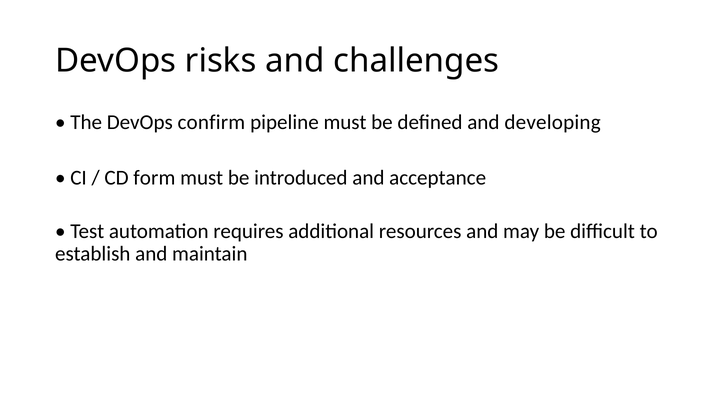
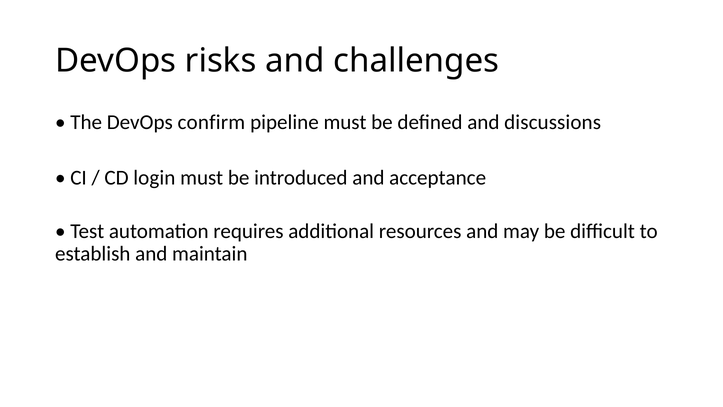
developing: developing -> discussions
form: form -> login
